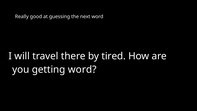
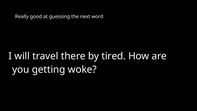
getting word: word -> woke
